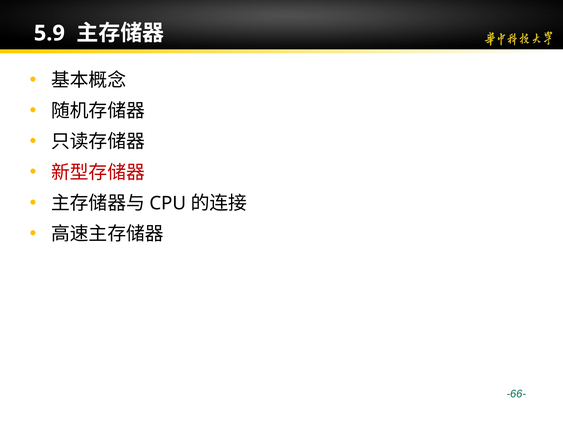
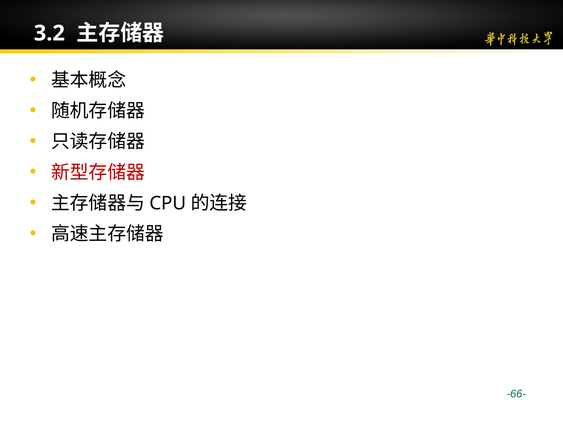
5.9: 5.9 -> 3.2
